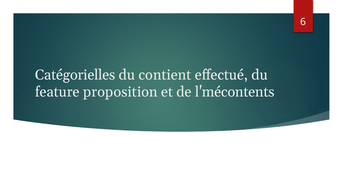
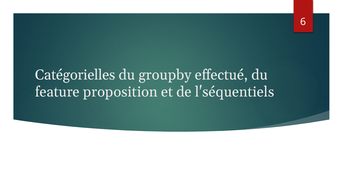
contient: contient -> groupby
l'mécontents: l'mécontents -> l'séquentiels
